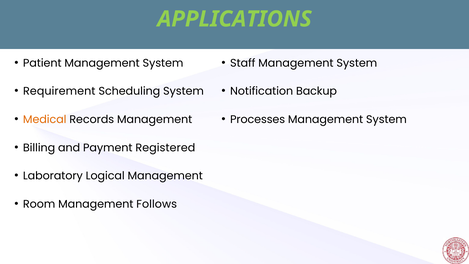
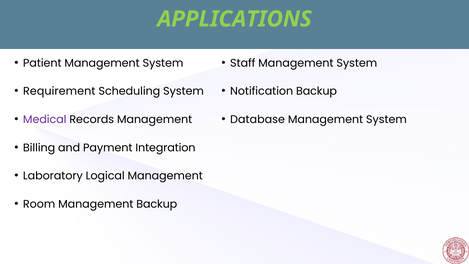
Medical colour: orange -> purple
Processes: Processes -> Database
Registered: Registered -> Integration
Management Follows: Follows -> Backup
